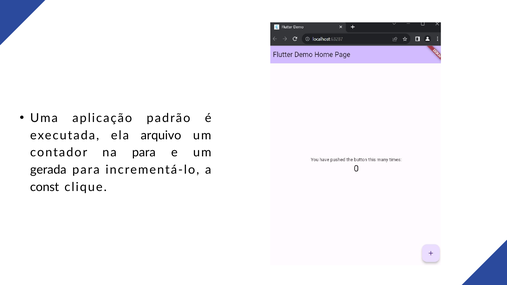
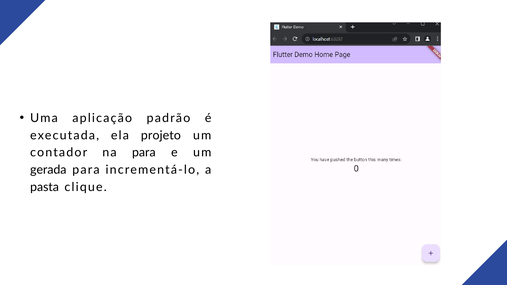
arquivo: arquivo -> projeto
const: const -> pasta
